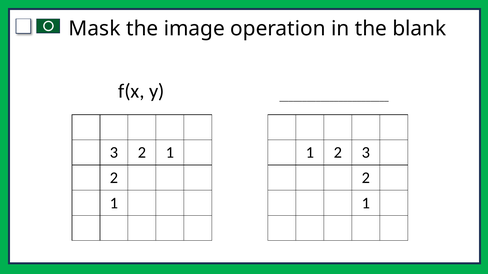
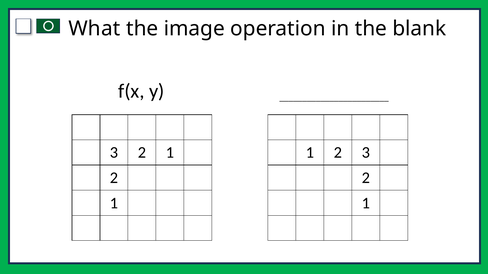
Mask: Mask -> What
